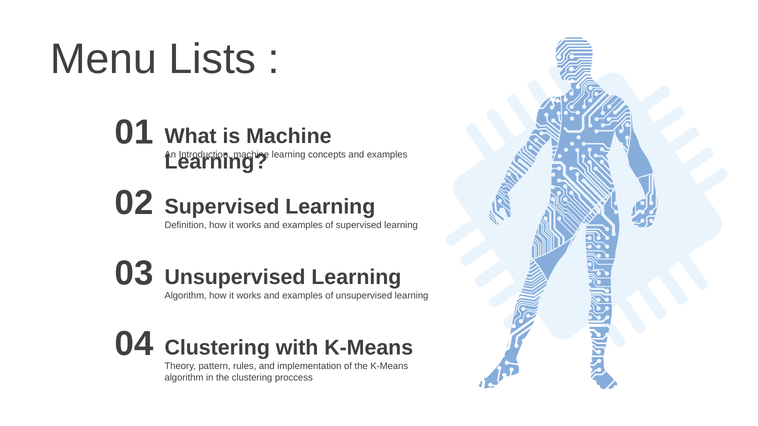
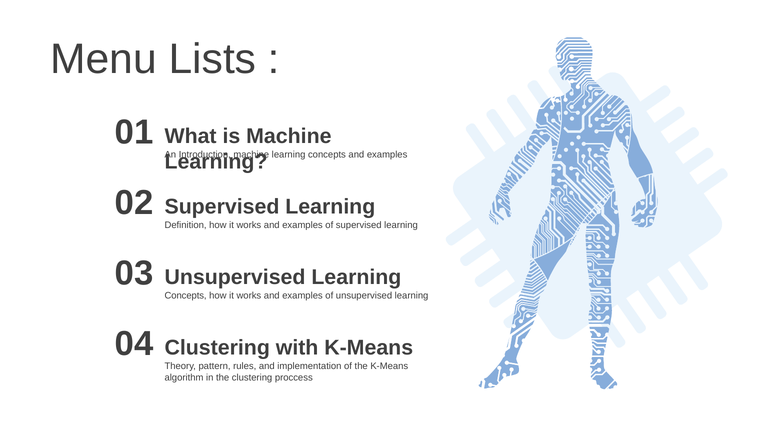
Algorithm at (186, 296): Algorithm -> Concepts
